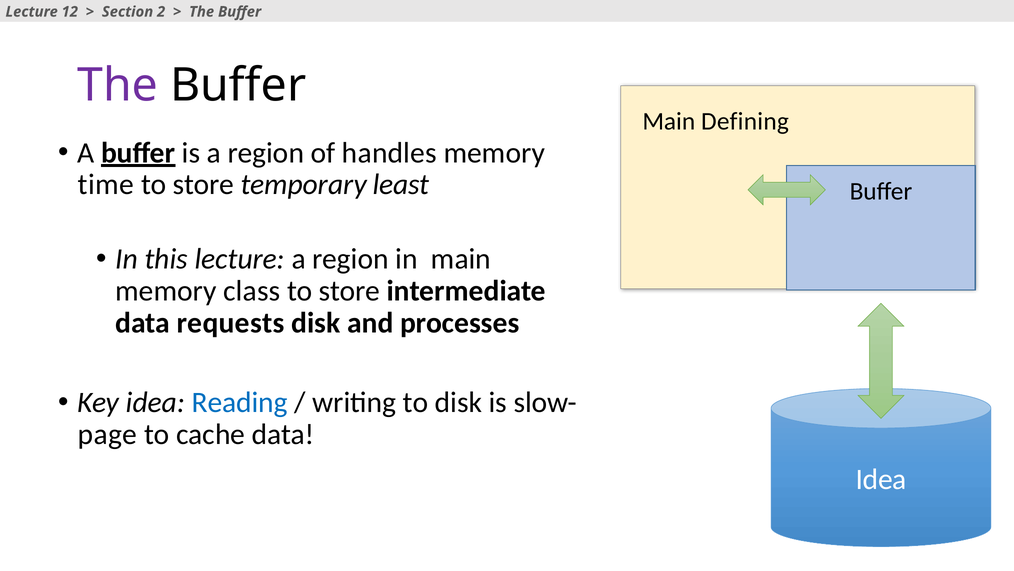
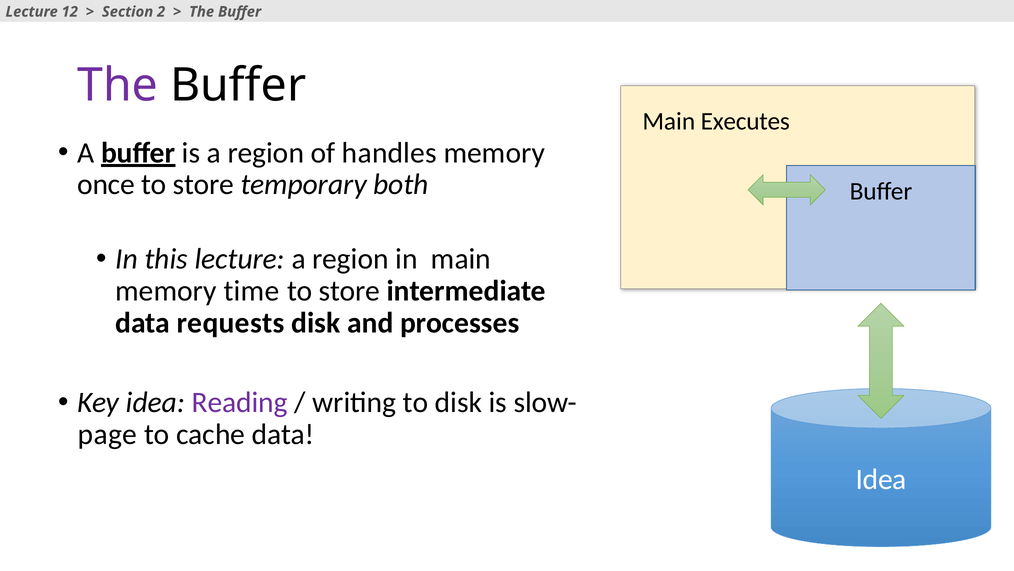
Defining: Defining -> Executes
time: time -> once
least: least -> both
class: class -> time
Reading colour: blue -> purple
